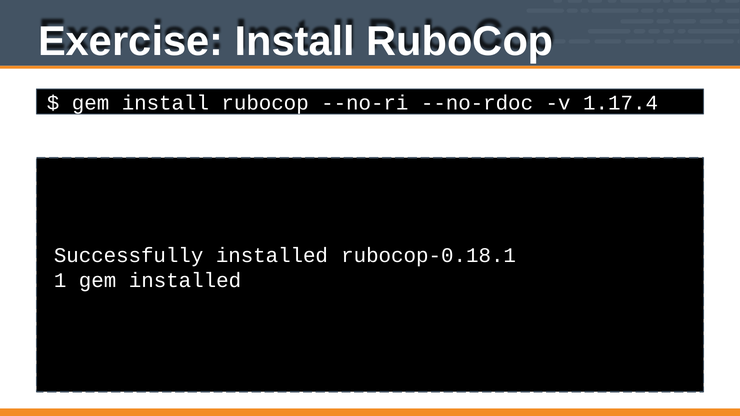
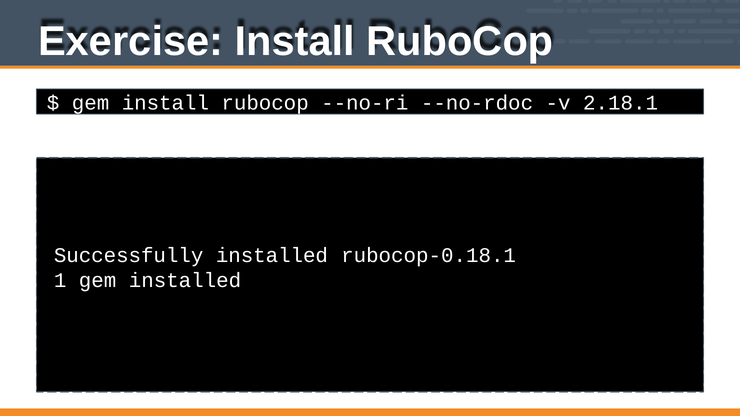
1.17.4: 1.17.4 -> 2.18.1
